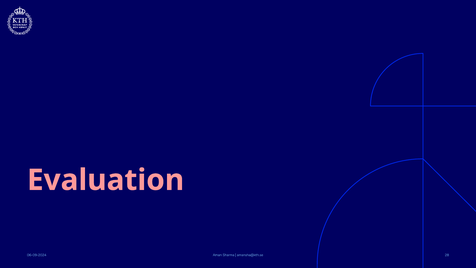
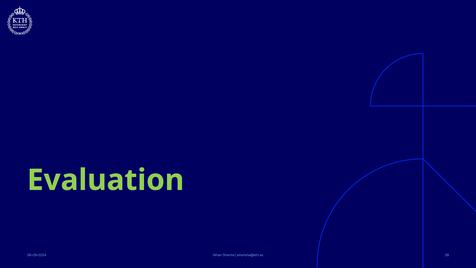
Evaluation colour: pink -> light green
